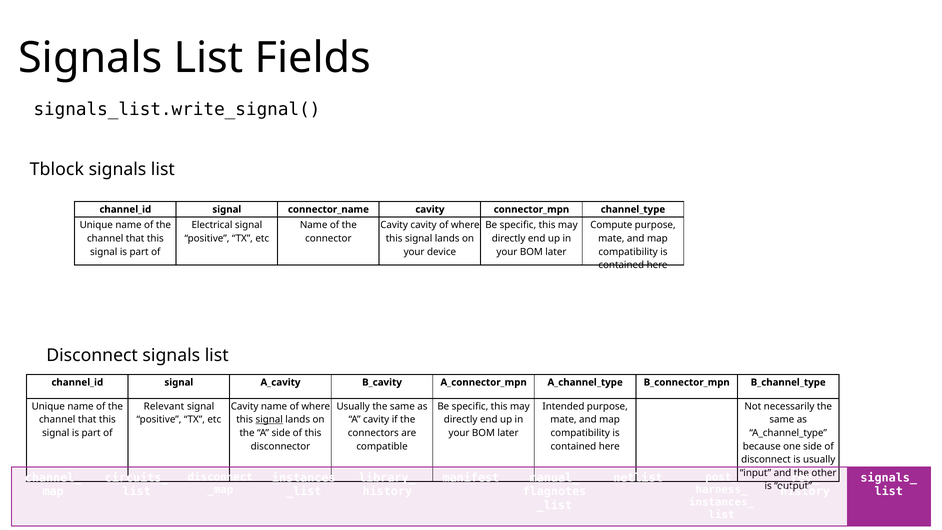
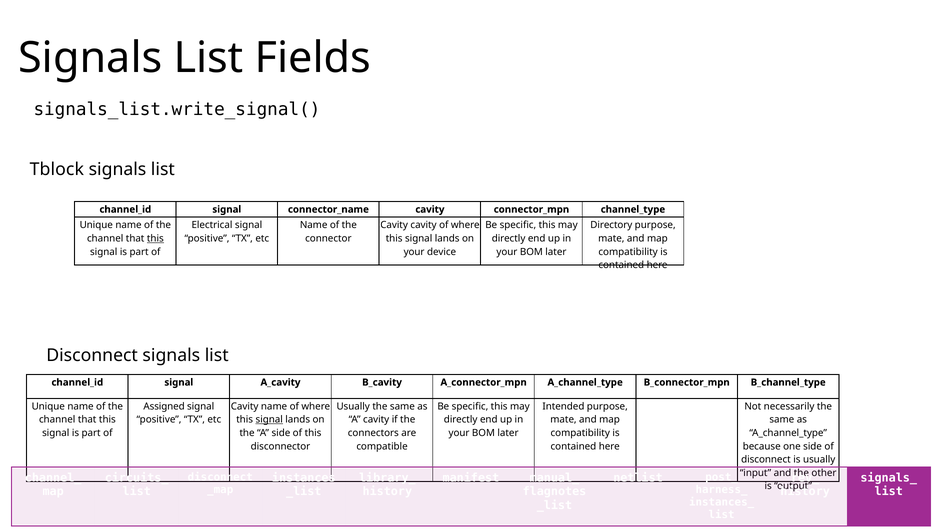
Compute: Compute -> Directory
this at (155, 238) underline: none -> present
Relevant: Relevant -> Assigned
